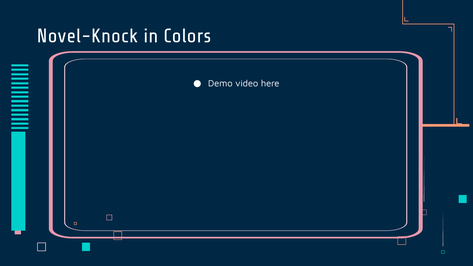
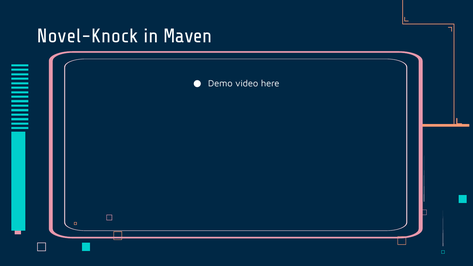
Colors: Colors -> Maven
